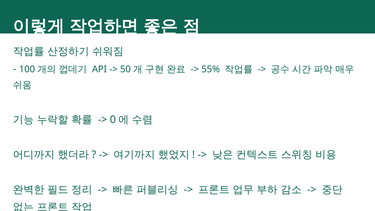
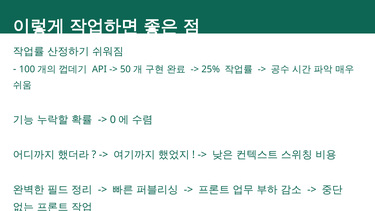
55%: 55% -> 25%
